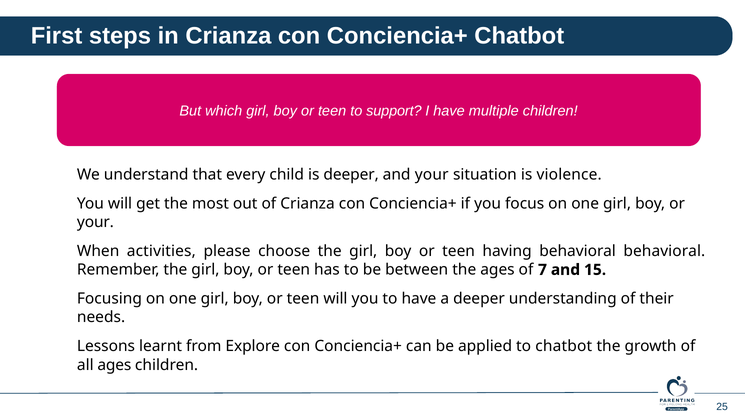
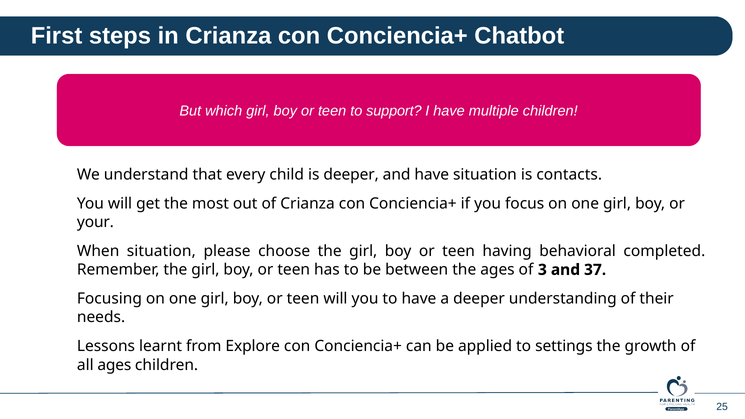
and your: your -> have
violence: violence -> contacts
When activities: activities -> situation
behavioral behavioral: behavioral -> completed
7: 7 -> 3
15: 15 -> 37
to chatbot: chatbot -> settings
